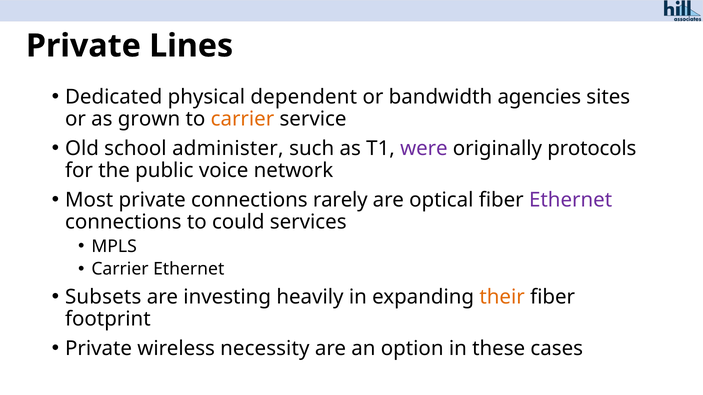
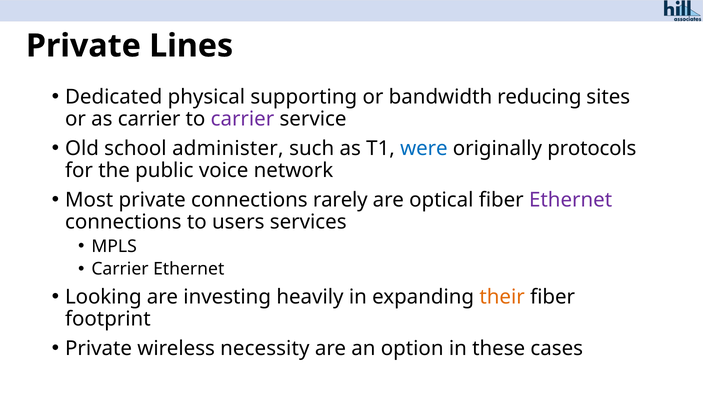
dependent: dependent -> supporting
agencies: agencies -> reducing
as grown: grown -> carrier
carrier at (242, 119) colour: orange -> purple
were colour: purple -> blue
could: could -> users
Subsets: Subsets -> Looking
